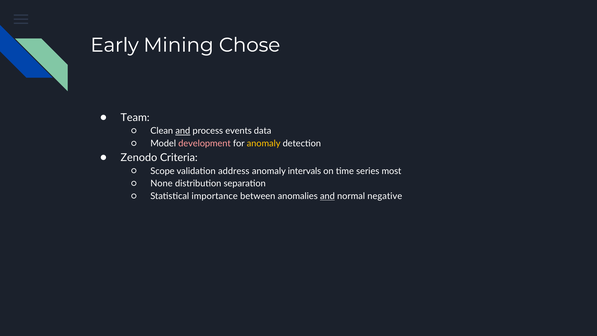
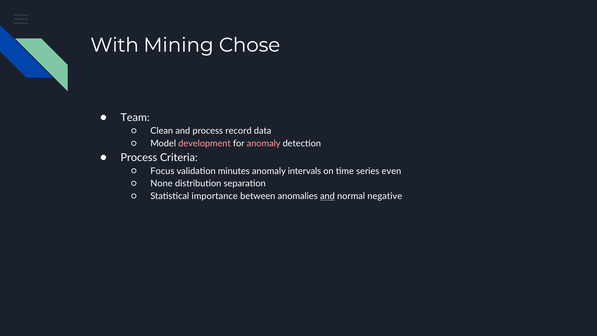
Early: Early -> With
and at (183, 131) underline: present -> none
events: events -> record
anomaly at (264, 143) colour: yellow -> pink
Zenodo at (139, 157): Zenodo -> Process
Scope: Scope -> Focus
address: address -> minutes
most: most -> even
